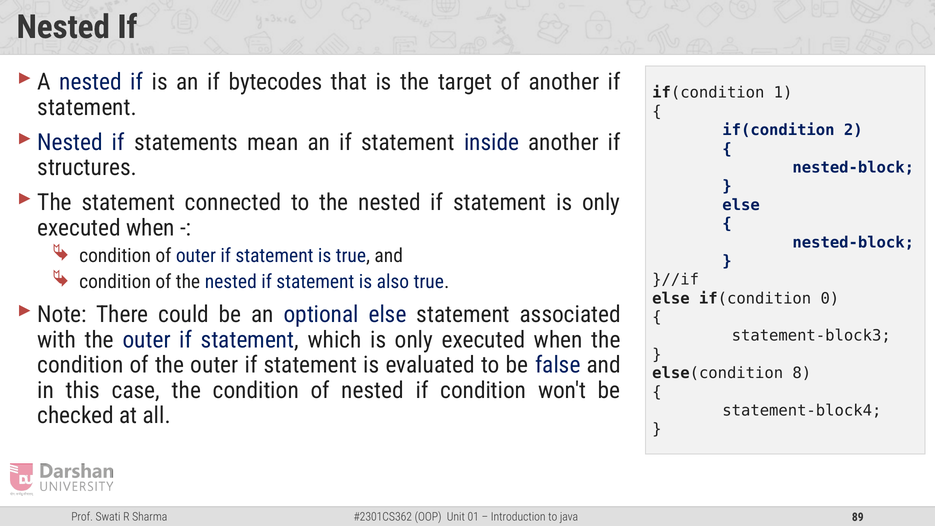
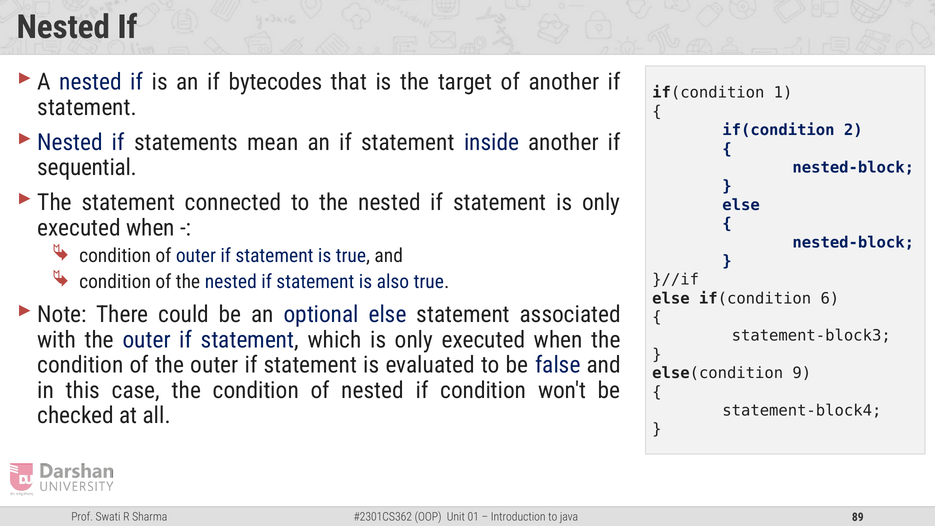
structures: structures -> sequential
0: 0 -> 6
8: 8 -> 9
